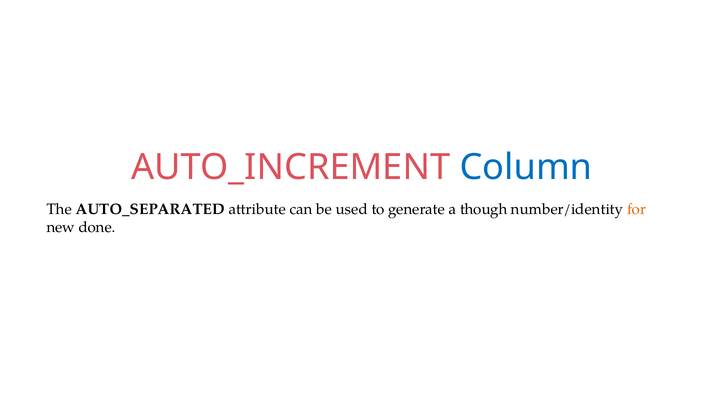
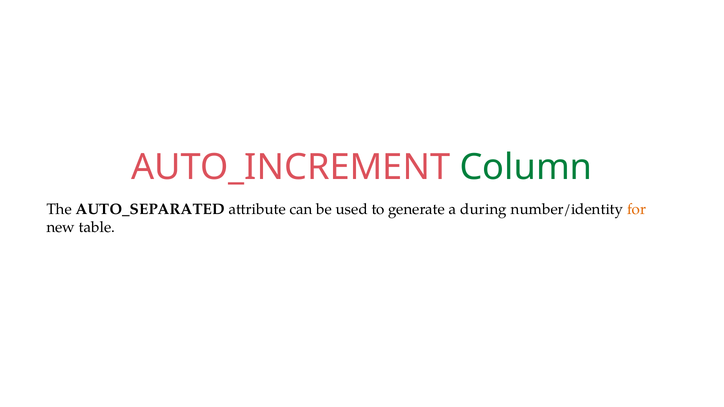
Column colour: blue -> green
though: though -> during
done: done -> table
